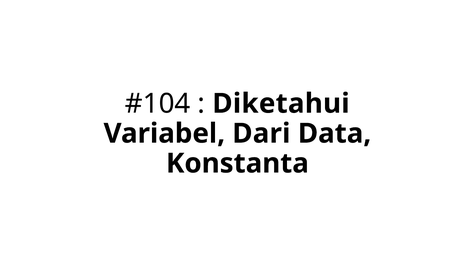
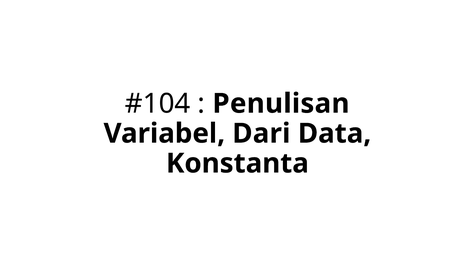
Diketahui: Diketahui -> Penulisan
